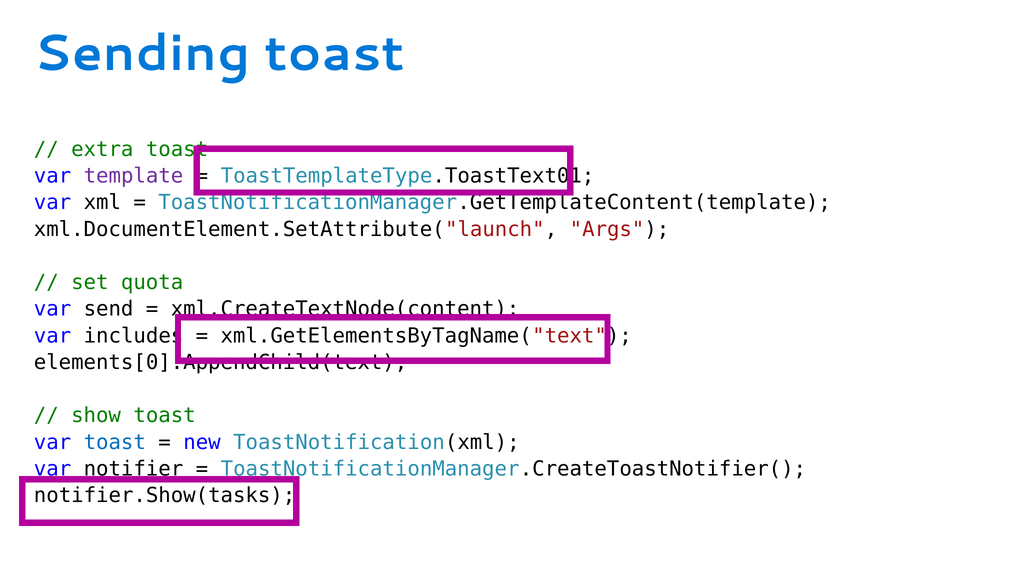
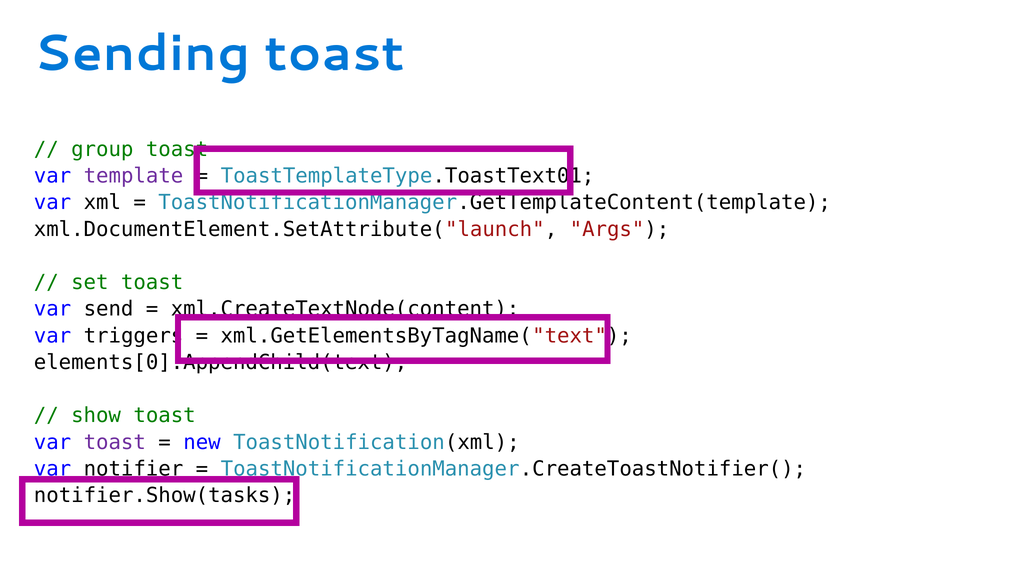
extra: extra -> group
set quota: quota -> toast
includes: includes -> triggers
toast at (115, 442) colour: blue -> purple
